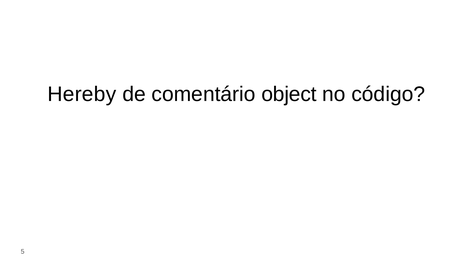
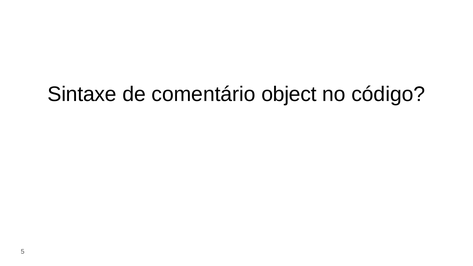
Hereby: Hereby -> Sintaxe
